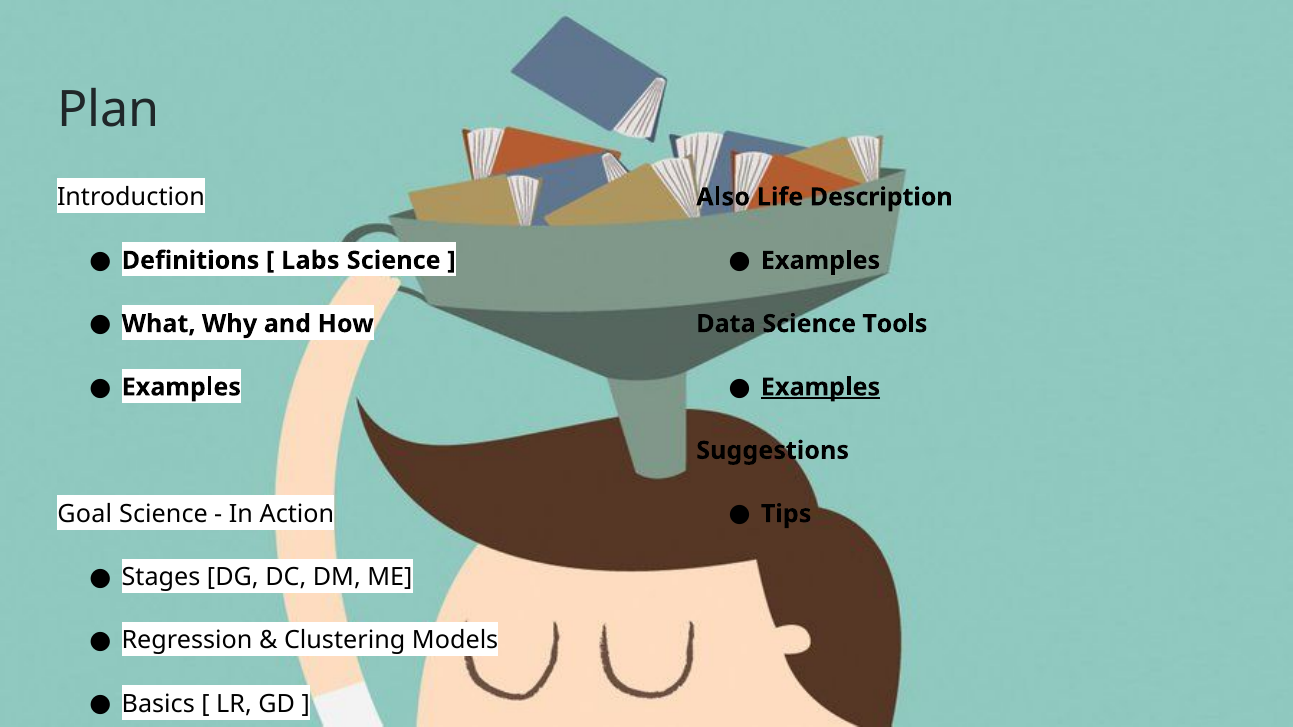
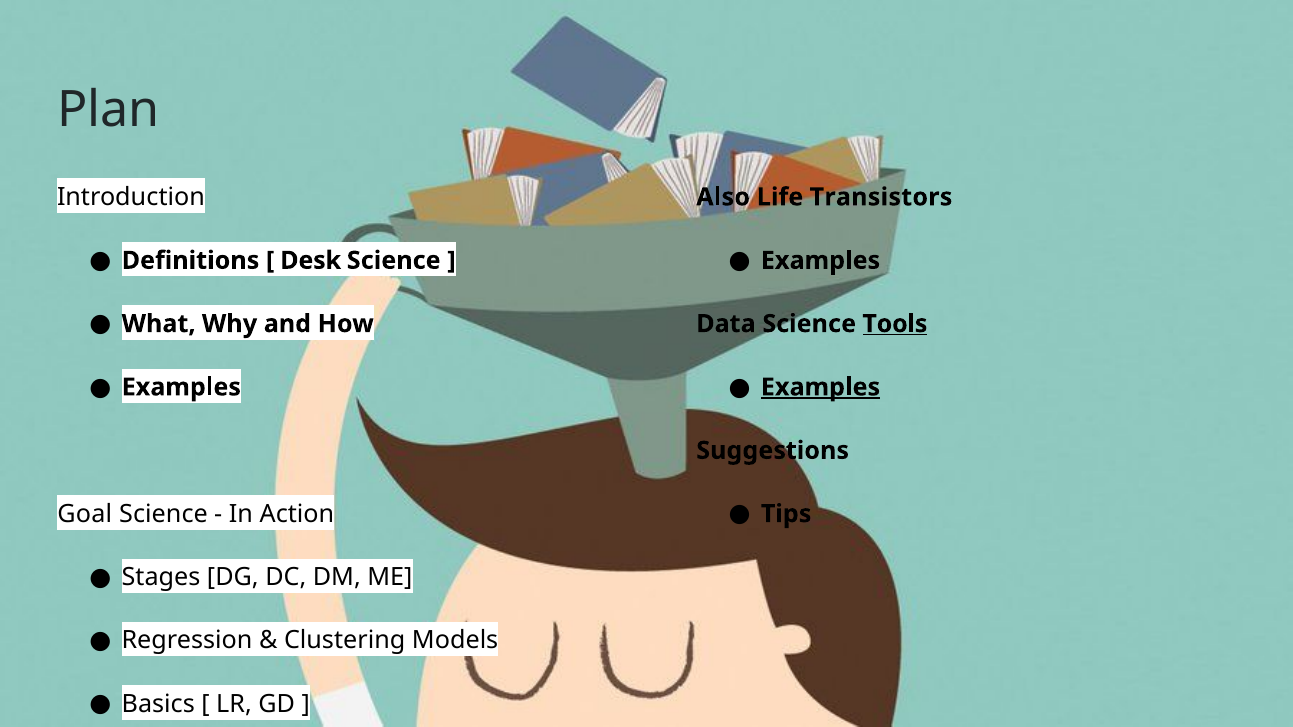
Description: Description -> Transistors
Labs: Labs -> Desk
Tools underline: none -> present
